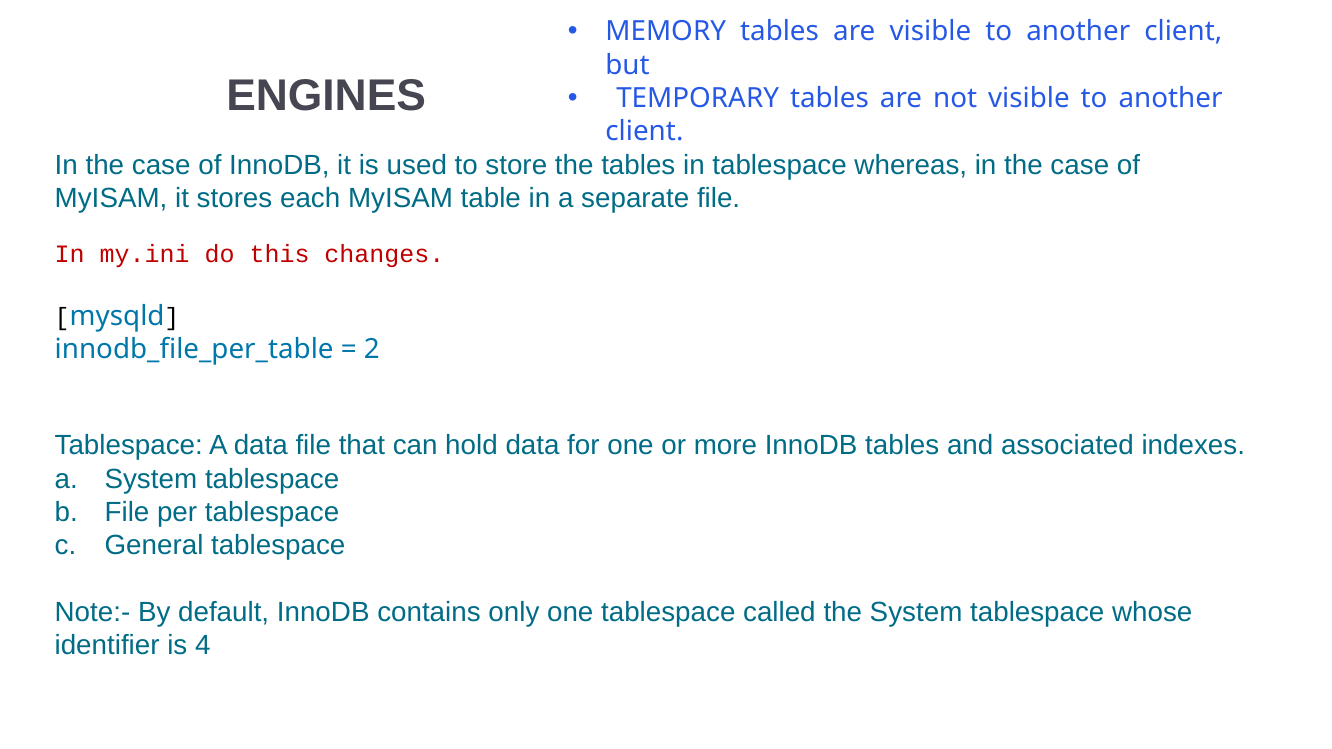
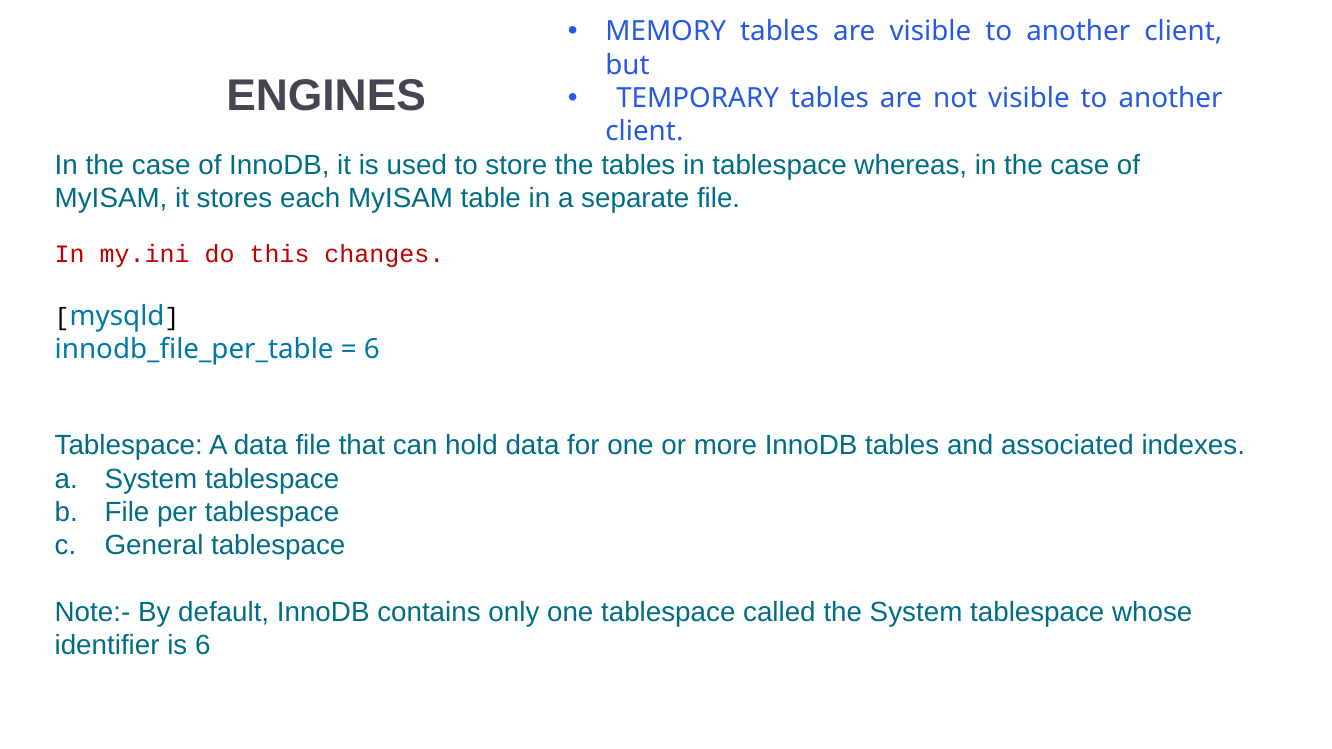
2 at (372, 350): 2 -> 6
is 4: 4 -> 6
